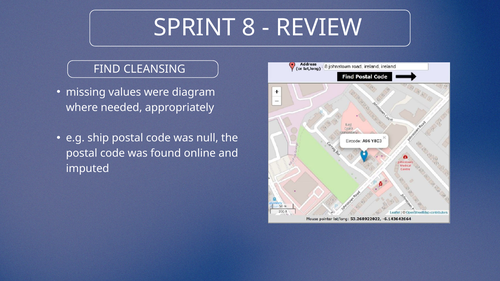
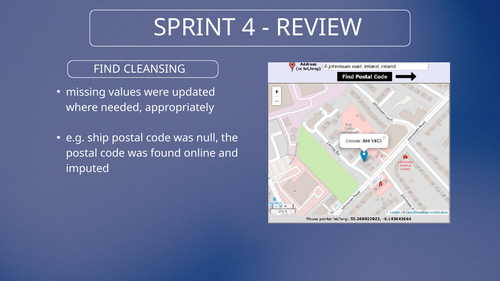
8: 8 -> 4
diagram: diagram -> updated
